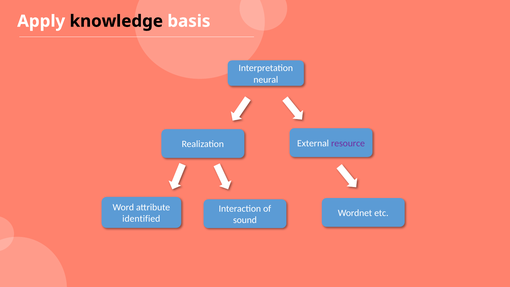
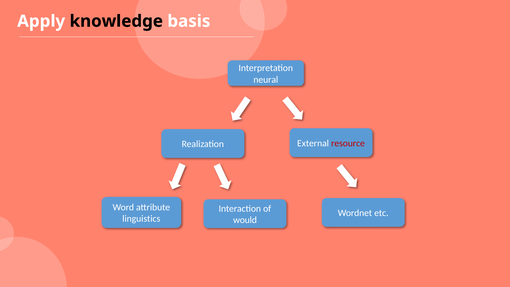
resource colour: purple -> red
identified: identified -> linguistics
sound: sound -> would
